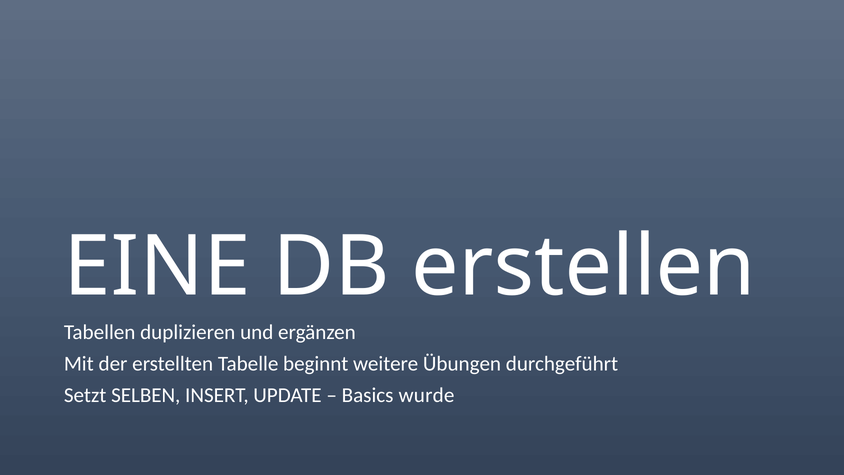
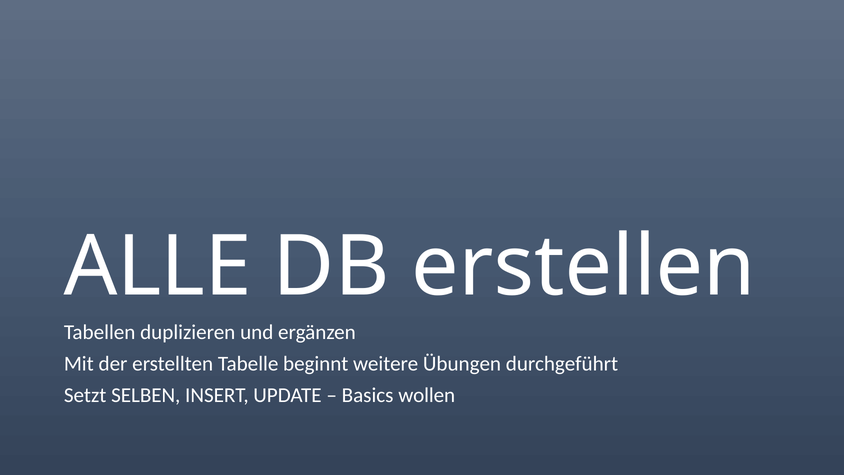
EINE: EINE -> ALLE
wurde: wurde -> wollen
